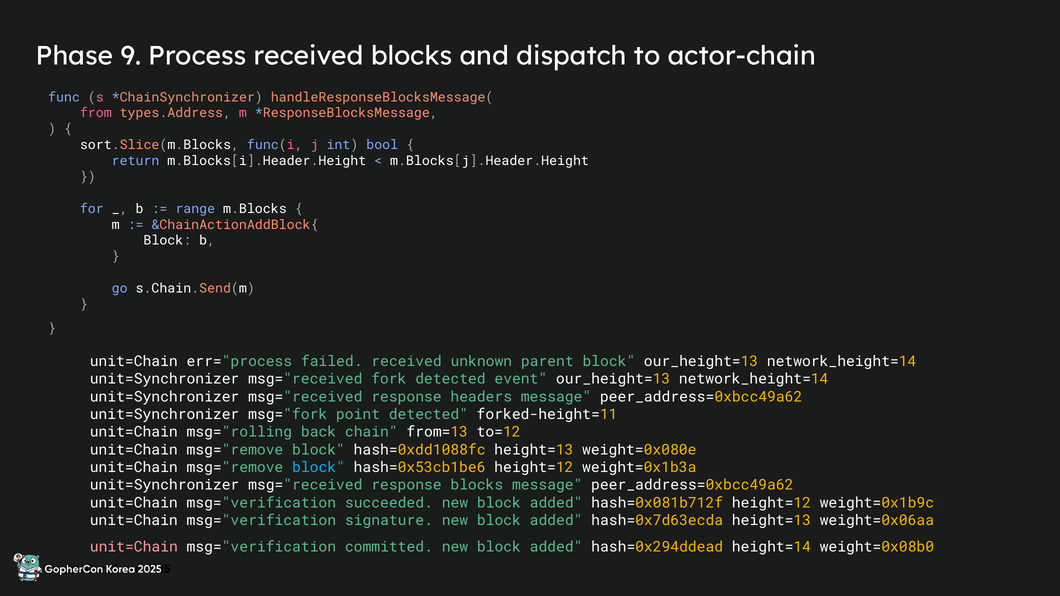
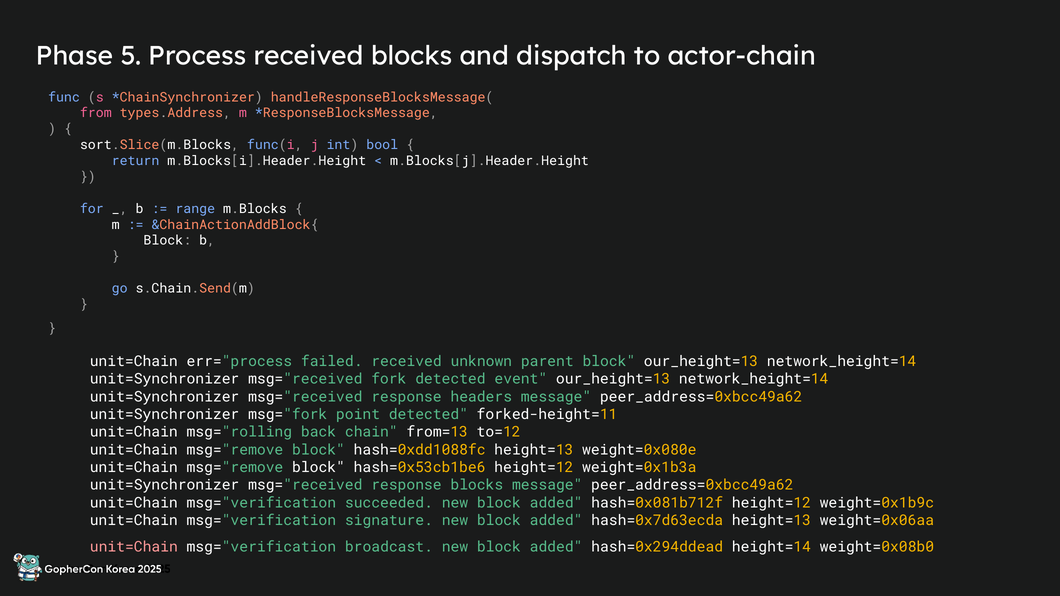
9: 9 -> 5
block at (319, 468) colour: light blue -> white
committed: committed -> broadcast
